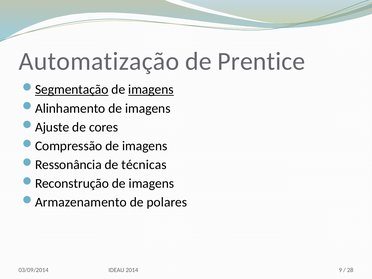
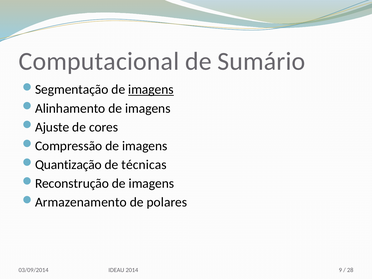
Automatização: Automatização -> Computacional
Prentice: Prentice -> Sumário
Segmentação underline: present -> none
Ressonância: Ressonância -> Quantização
